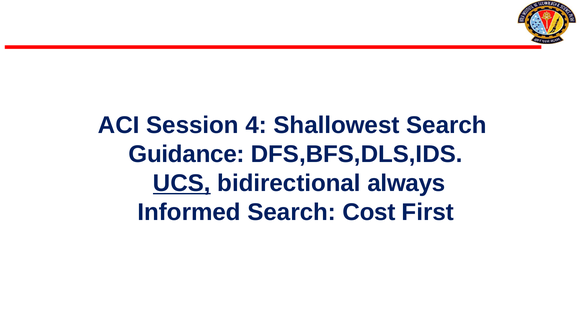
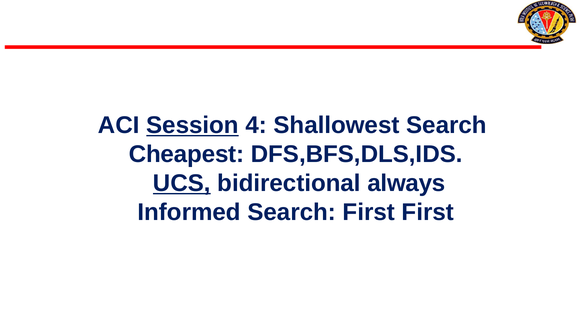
Session underline: none -> present
Guidance: Guidance -> Cheapest
Search Cost: Cost -> First
